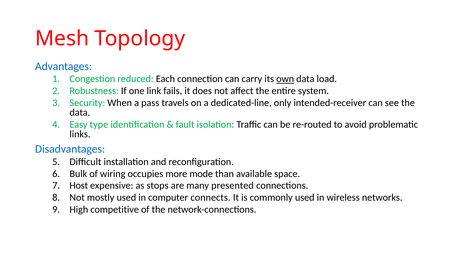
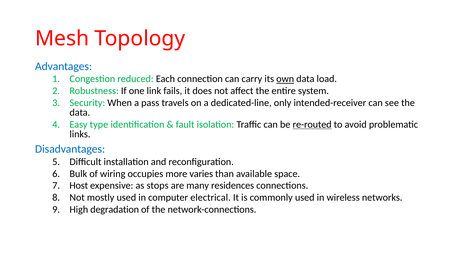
re-routed underline: none -> present
mode: mode -> varies
presented: presented -> residences
connects: connects -> electrical
competitive: competitive -> degradation
